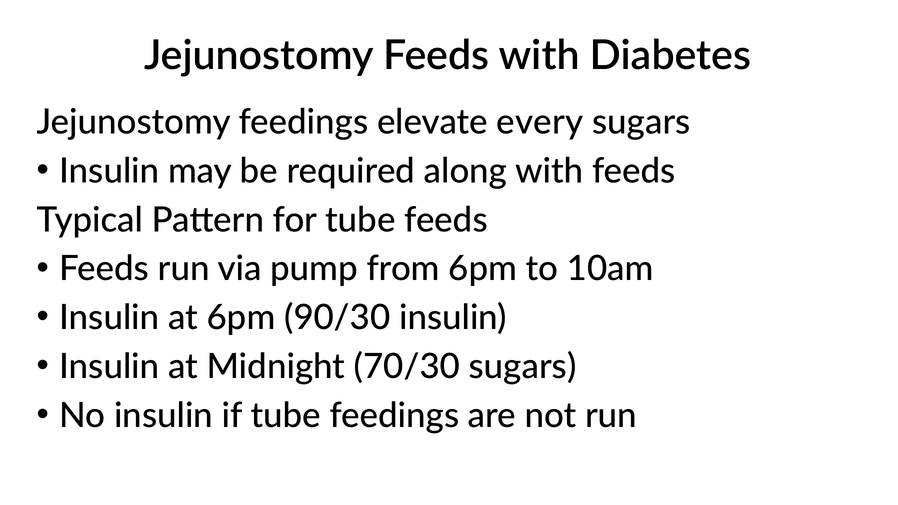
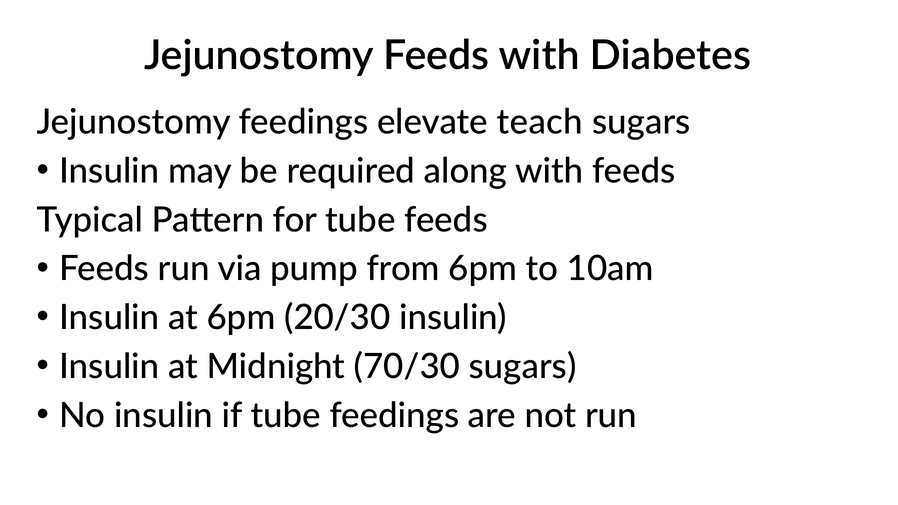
every: every -> teach
90/30: 90/30 -> 20/30
